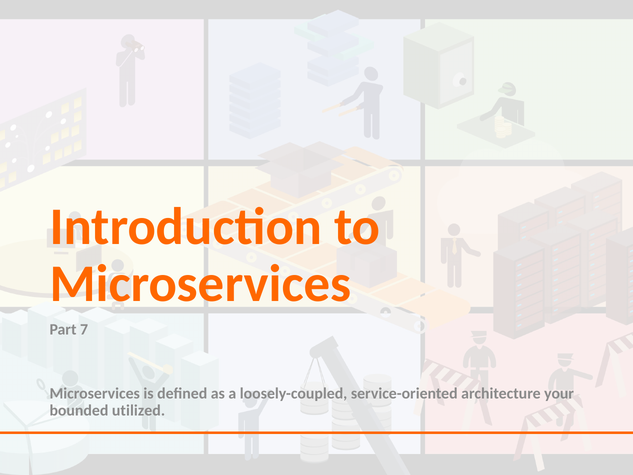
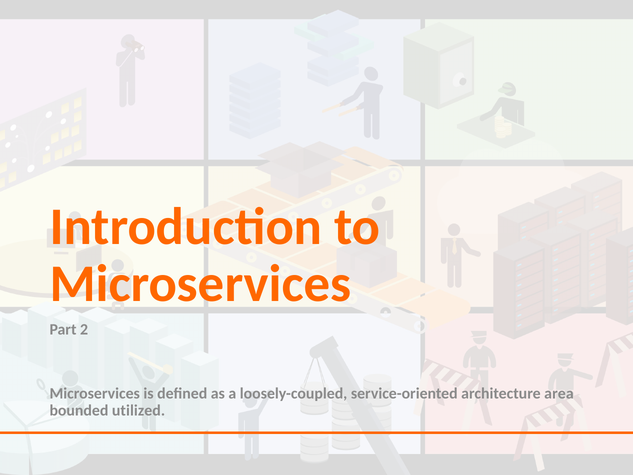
7: 7 -> 2
your: your -> area
